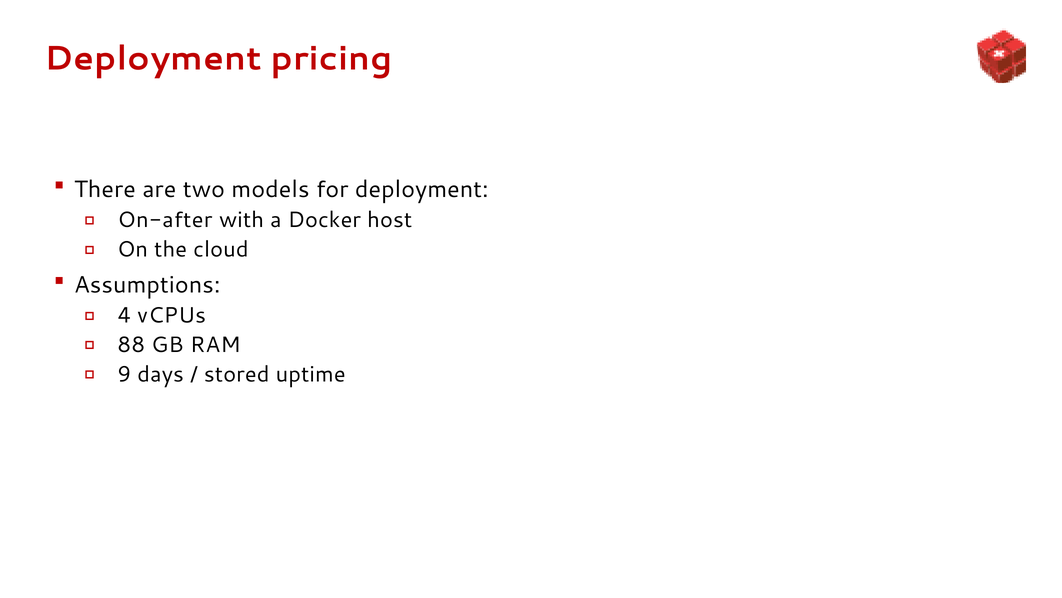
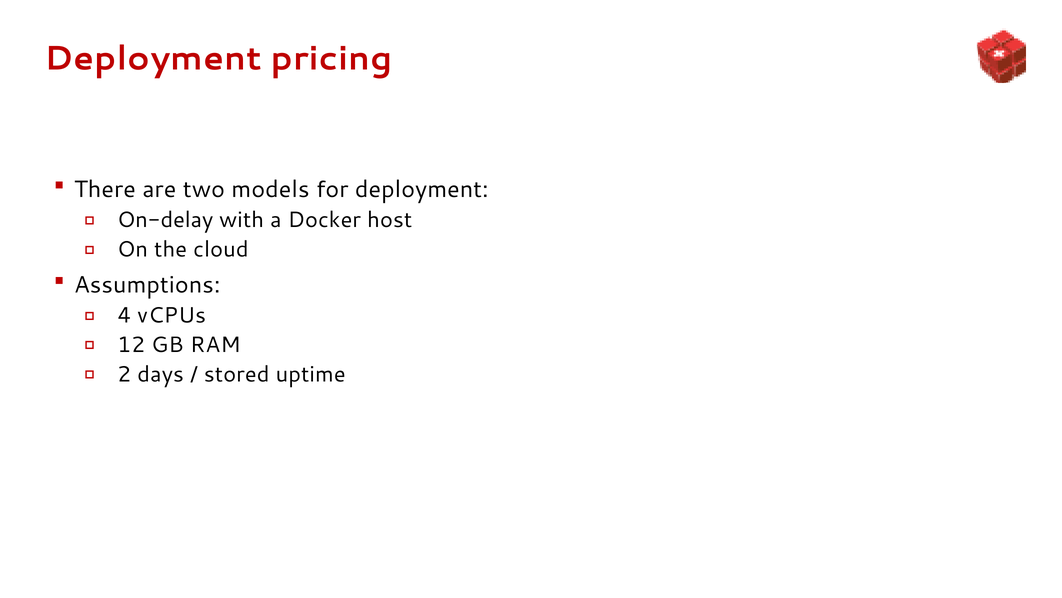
On-after: On-after -> On-delay
88: 88 -> 12
9: 9 -> 2
